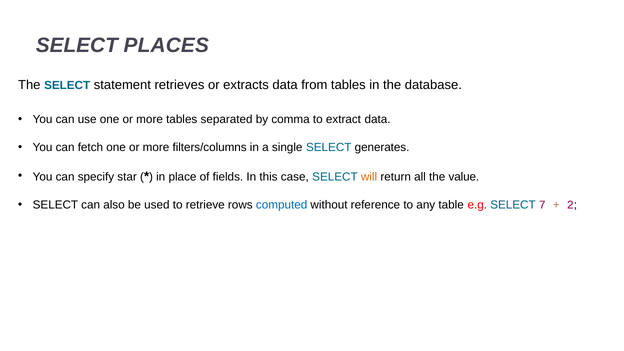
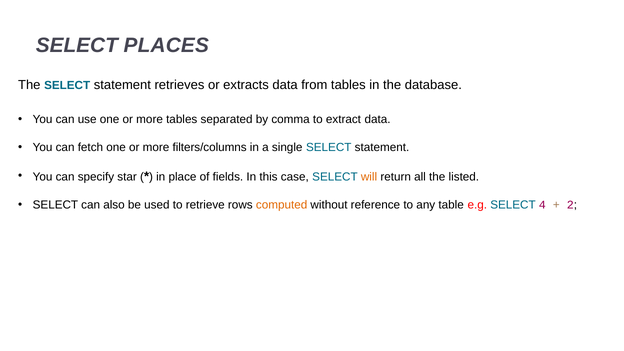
single SELECT generates: generates -> statement
value: value -> listed
computed colour: blue -> orange
7: 7 -> 4
